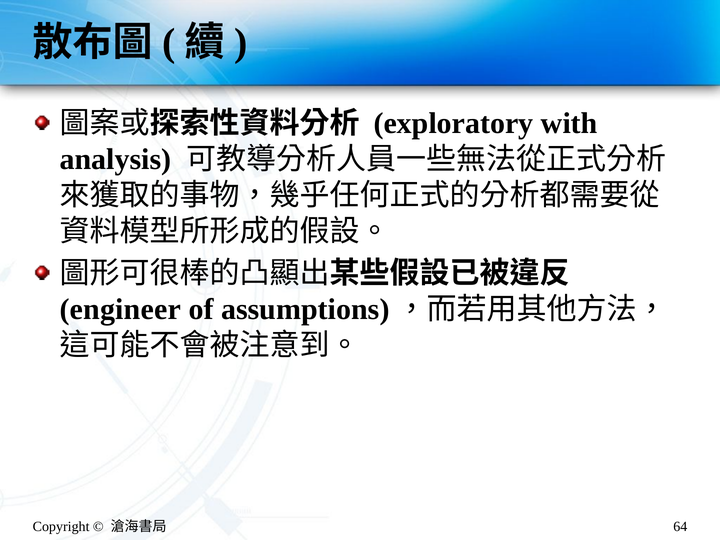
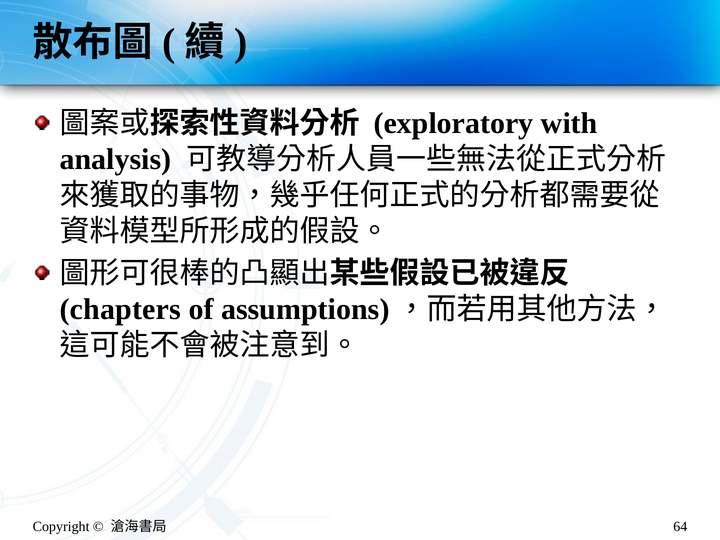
engineer: engineer -> chapters
